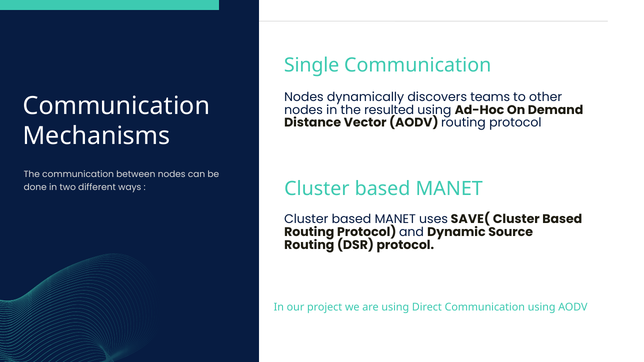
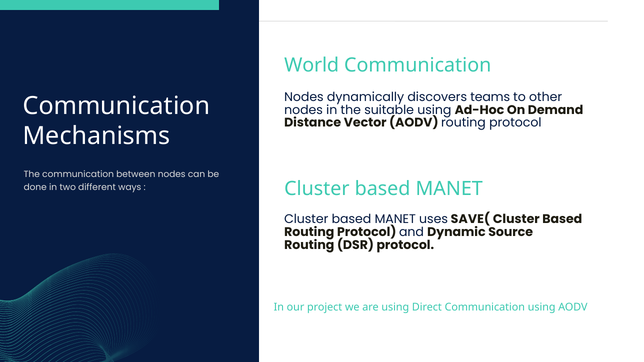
Single: Single -> World
resulted: resulted -> suitable
